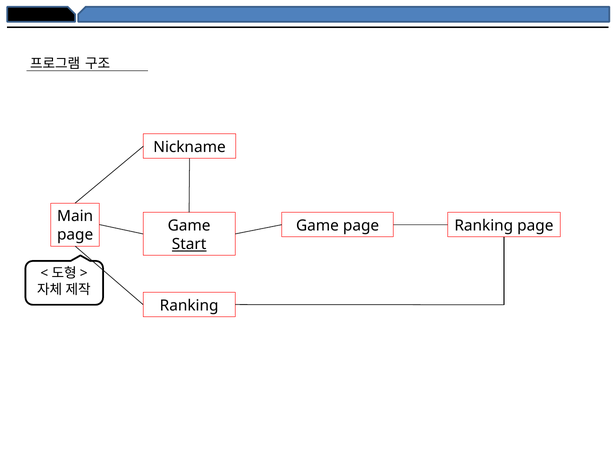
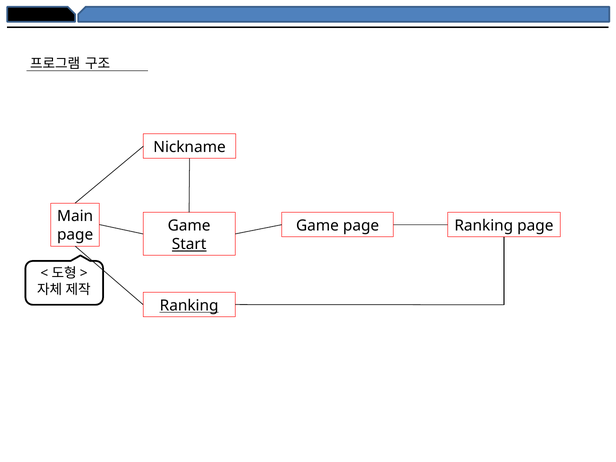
Ranking at (189, 306) underline: none -> present
